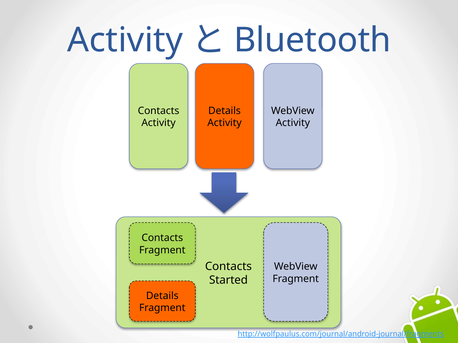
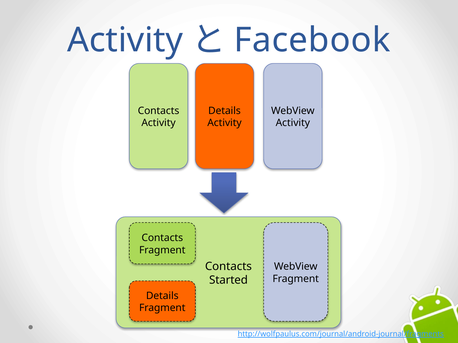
Bluetooth: Bluetooth -> Facebook
